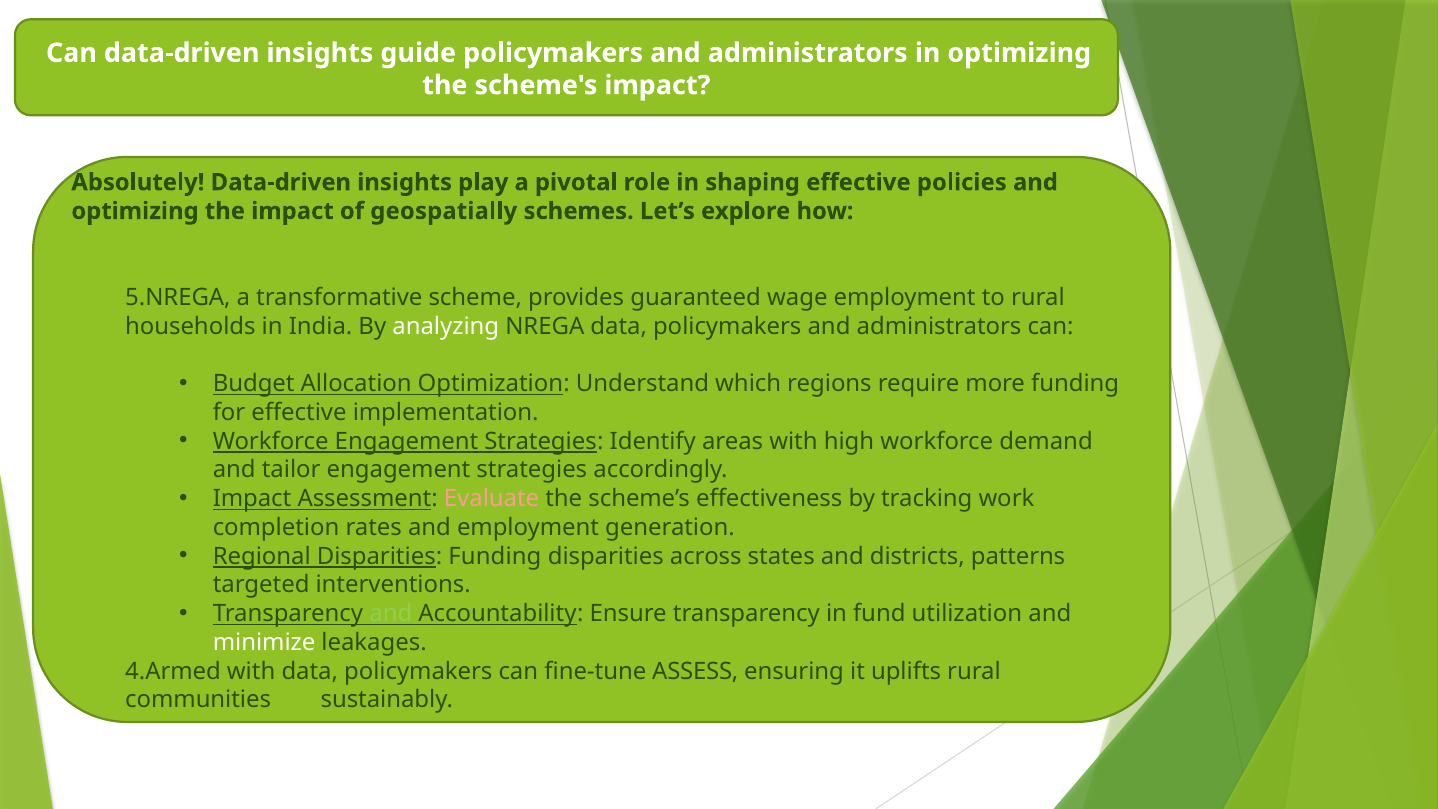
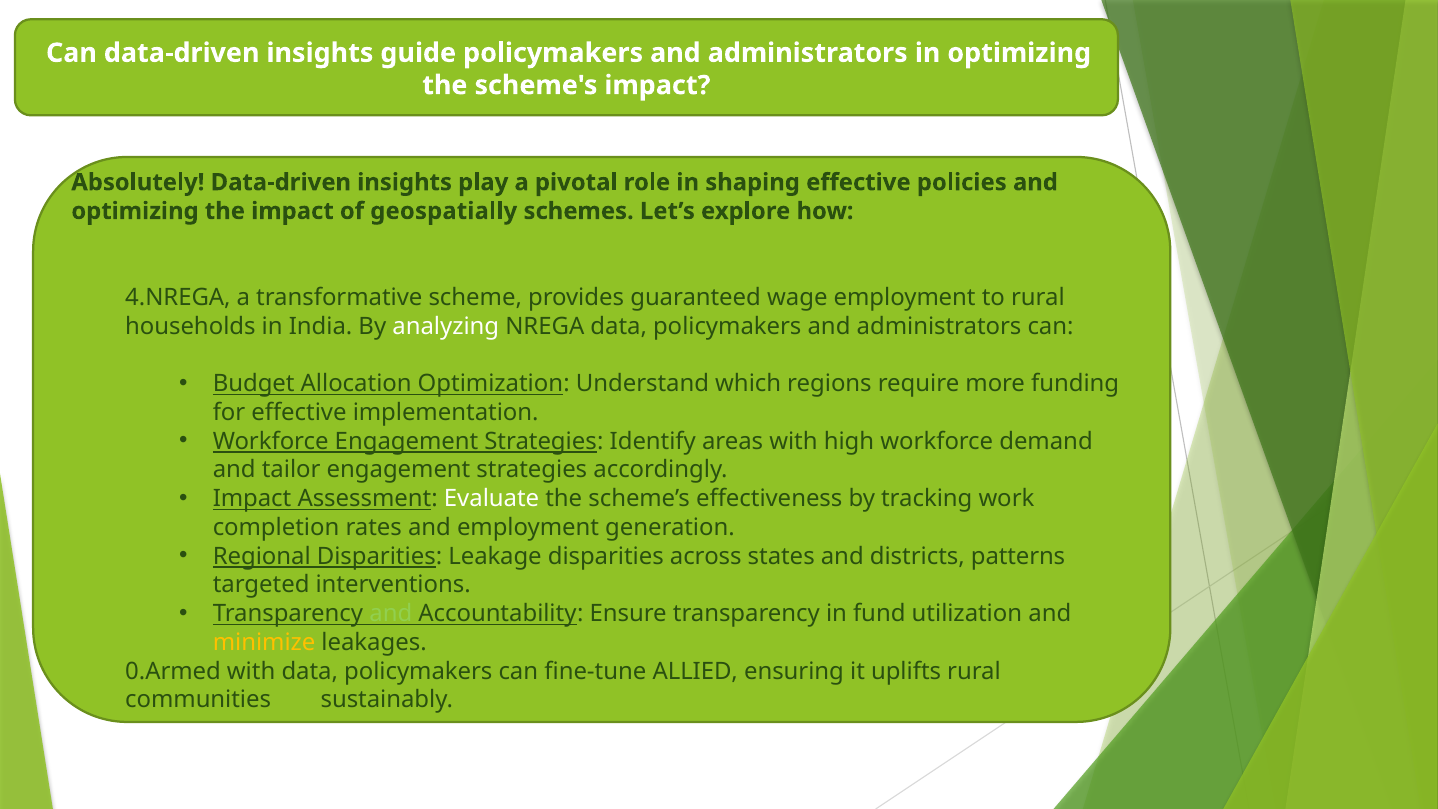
5.NREGA: 5.NREGA -> 4.NREGA
Evaluate colour: pink -> white
Disparities Funding: Funding -> Leakage
minimize colour: white -> yellow
4.Armed: 4.Armed -> 0.Armed
ASSESS: ASSESS -> ALLIED
